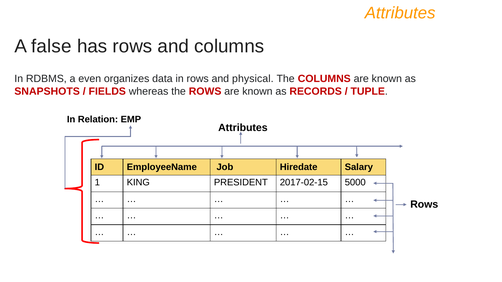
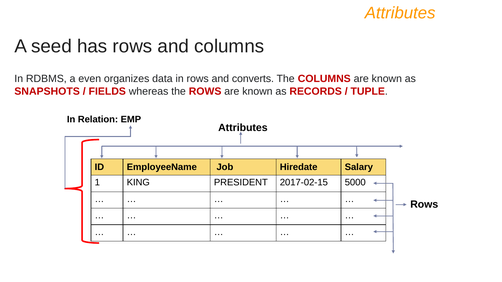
false: false -> seed
physical: physical -> converts
